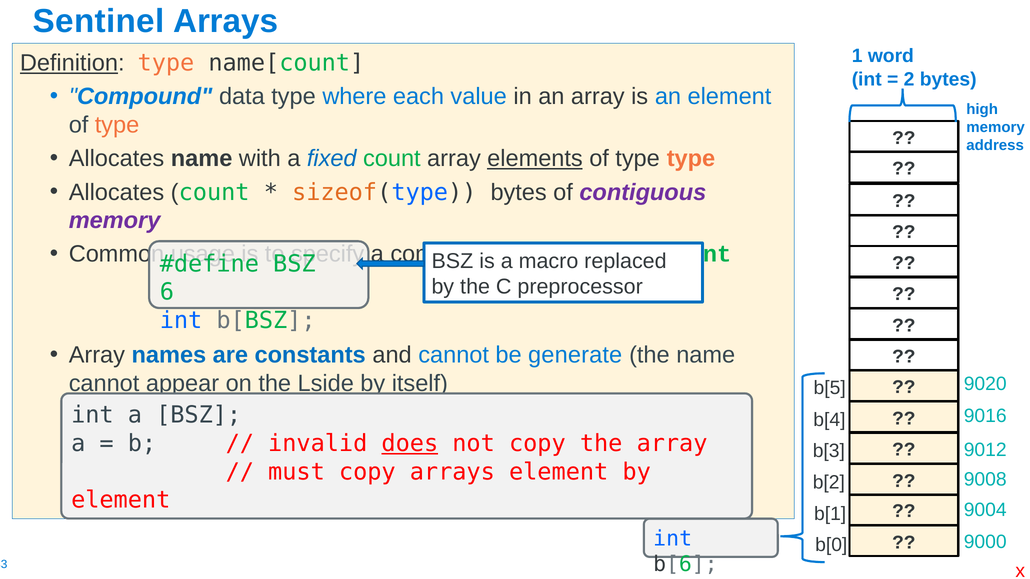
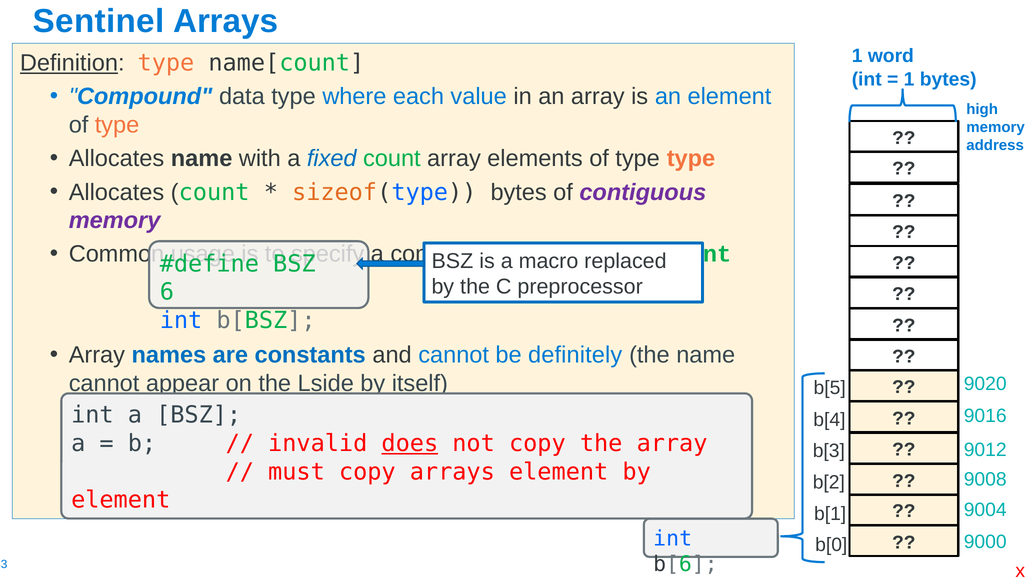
2 at (909, 79): 2 -> 1
elements underline: present -> none
generate: generate -> definitely
